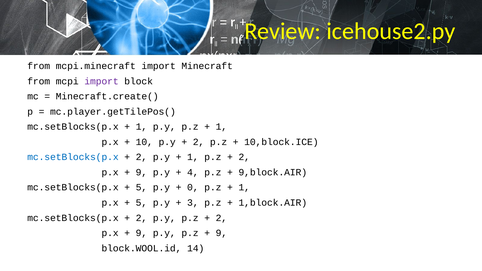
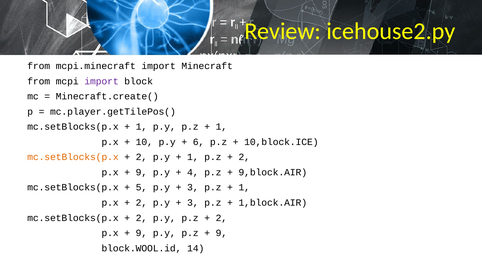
2 at (199, 142): 2 -> 6
mc.setBlocks(p.x at (73, 157) colour: blue -> orange
0 at (193, 188): 0 -> 3
5 at (141, 203): 5 -> 2
